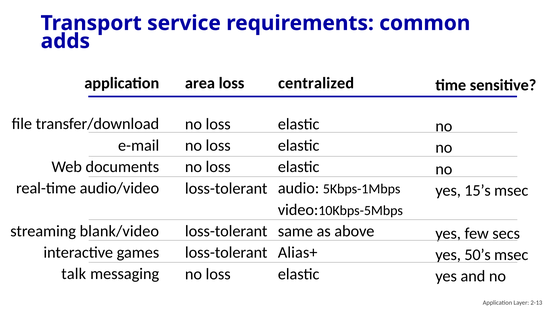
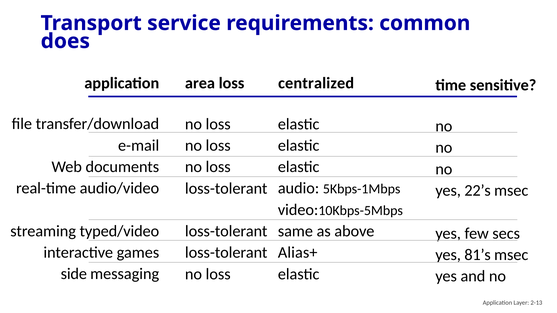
adds: adds -> does
15’s: 15’s -> 22’s
blank/video: blank/video -> typed/video
50’s: 50’s -> 81’s
talk: talk -> side
